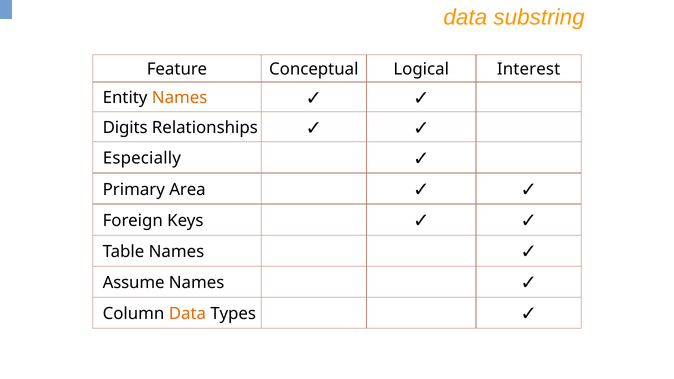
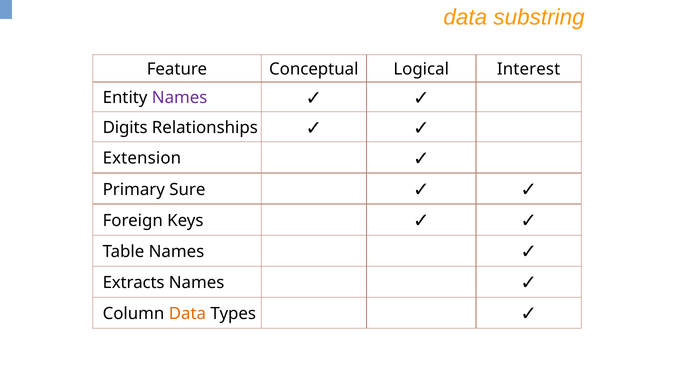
Names at (180, 98) colour: orange -> purple
Especially: Especially -> Extension
Area: Area -> Sure
Assume: Assume -> Extracts
